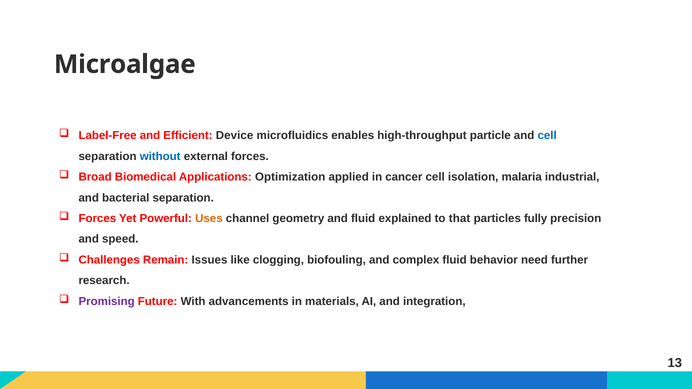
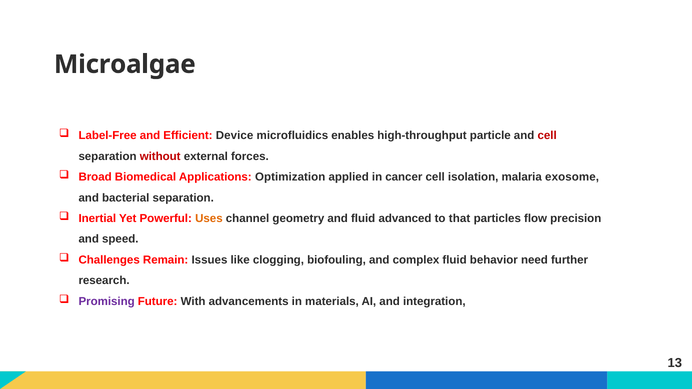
cell at (547, 136) colour: blue -> red
without colour: blue -> red
industrial: industrial -> exosome
Forces at (97, 219): Forces -> Inertial
explained: explained -> advanced
fully: fully -> flow
